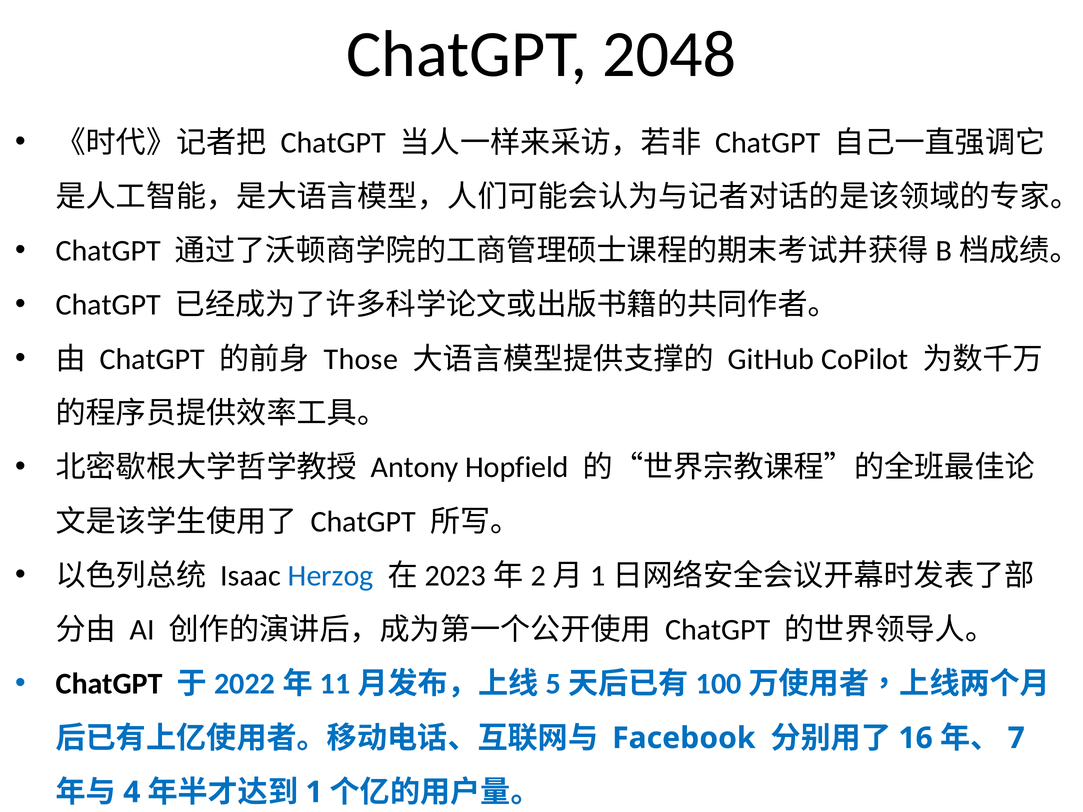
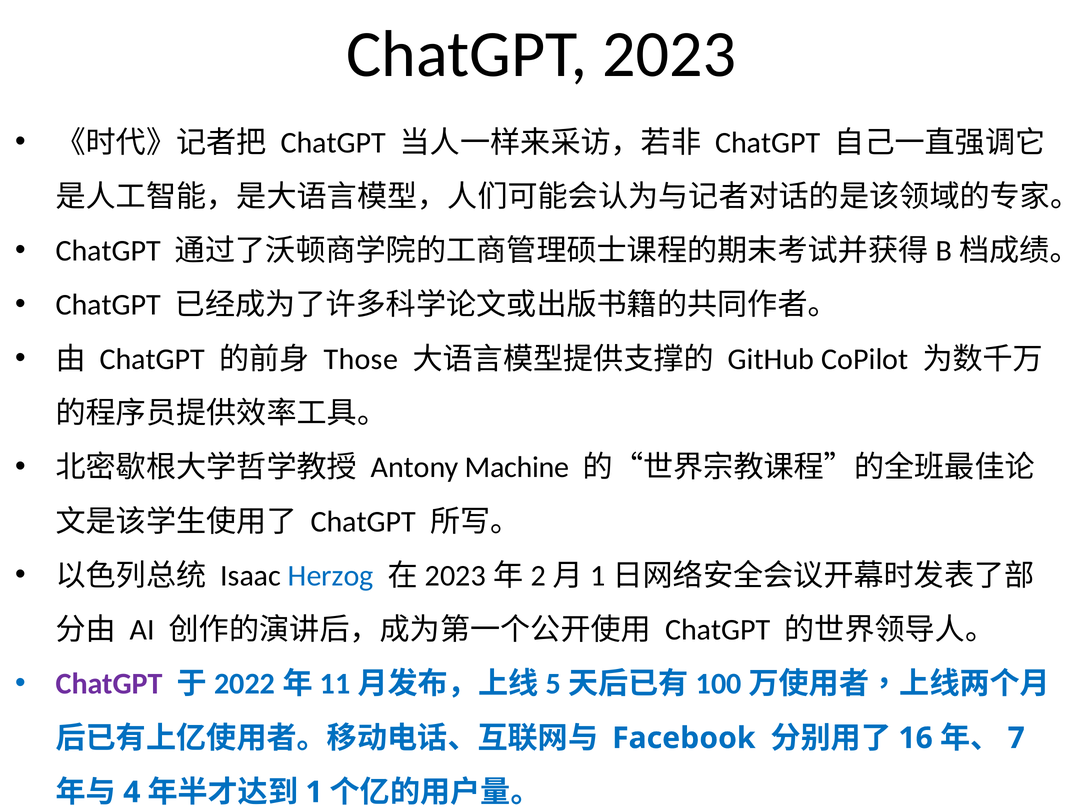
2048: 2048 -> 2023
Hopfield: Hopfield -> Machine
ChatGPT at (109, 684) colour: black -> purple
